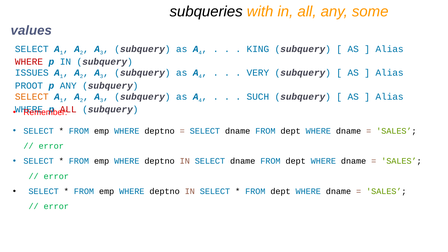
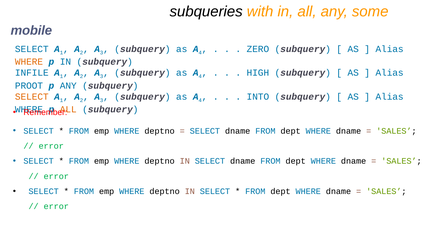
values: values -> mobile
KING: KING -> ZERO
WHERE at (29, 62) colour: red -> orange
ISSUES: ISSUES -> INFILE
VERY: VERY -> HIGH
SUCH: SUCH -> INTO
ALL at (68, 110) colour: red -> orange
